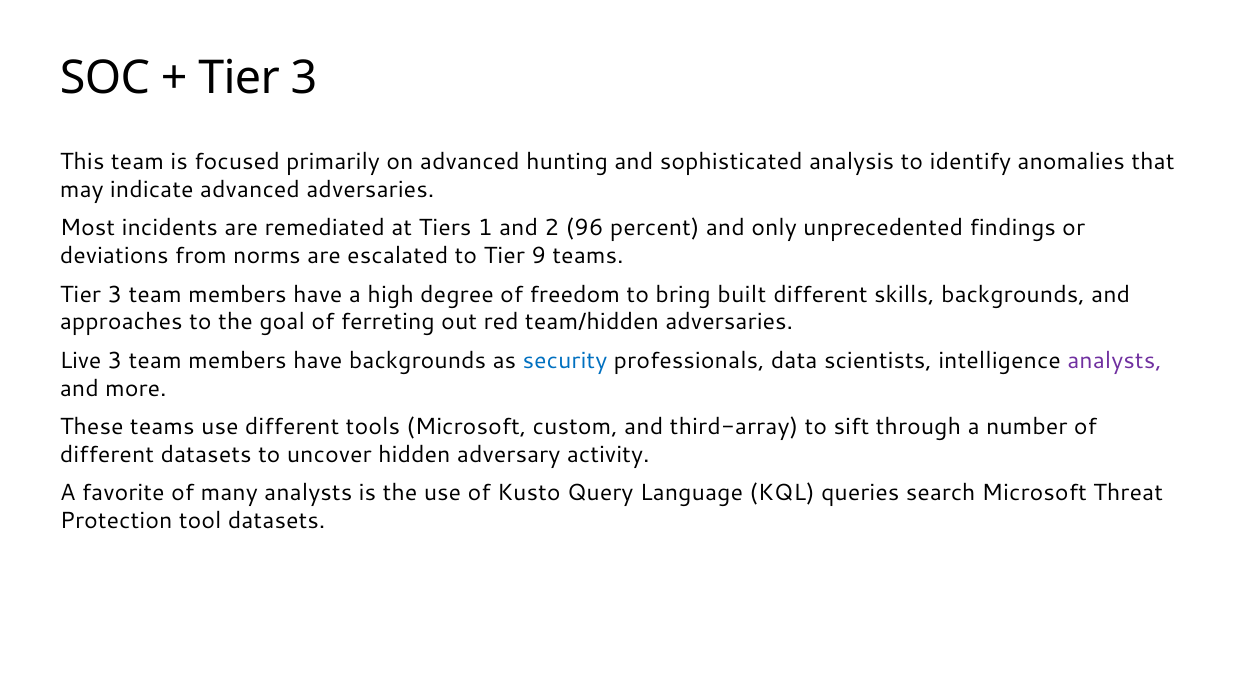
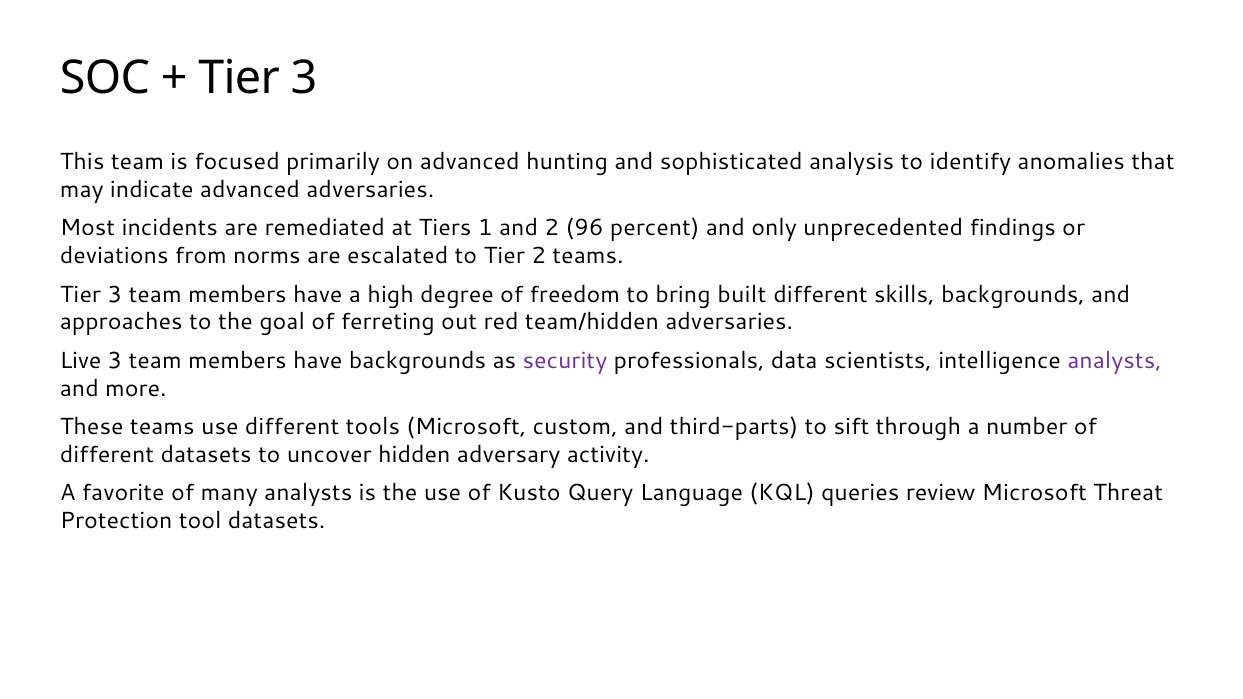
Tier 9: 9 -> 2
security colour: blue -> purple
third-array: third-array -> third-parts
search: search -> review
